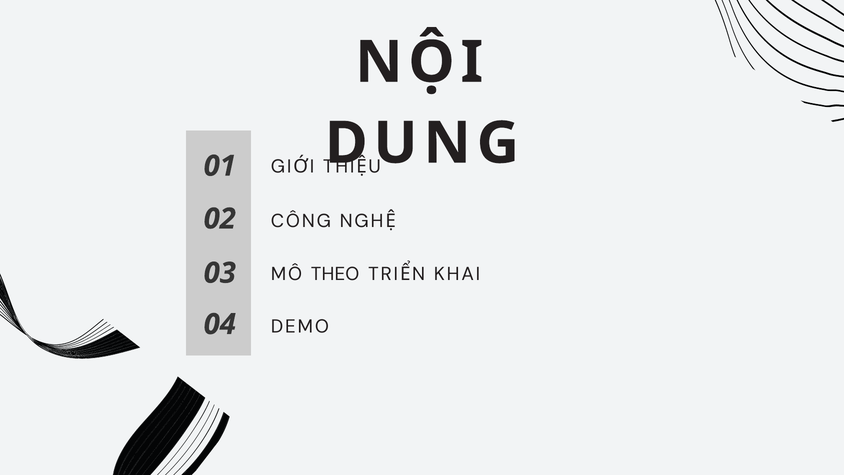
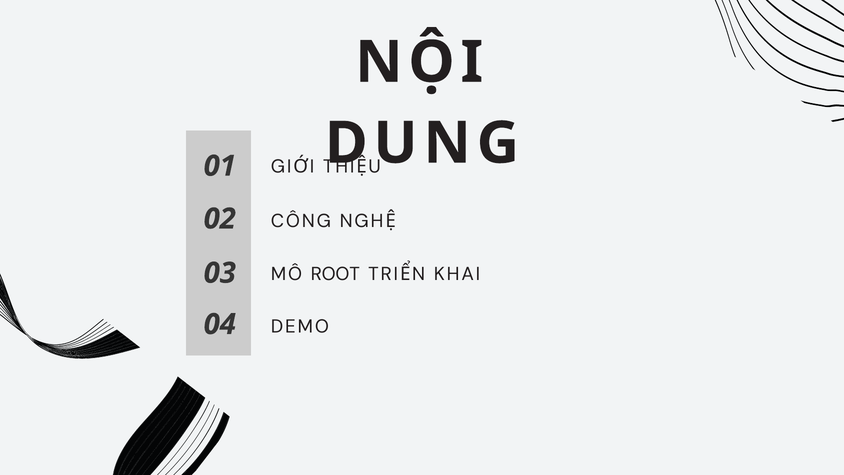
THEO: THEO -> ROOT
